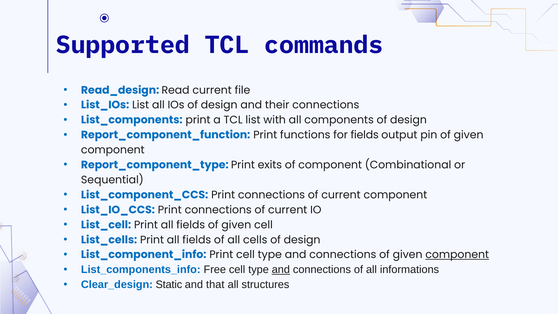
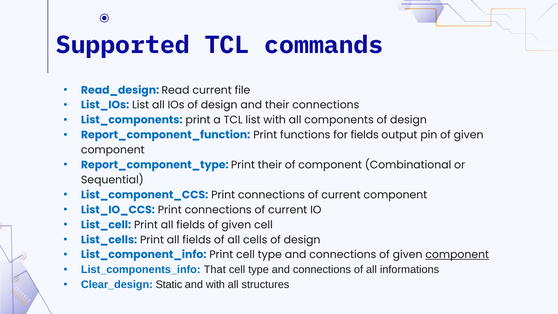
Print exits: exits -> their
Free: Free -> That
and at (281, 270) underline: present -> none
and that: that -> with
